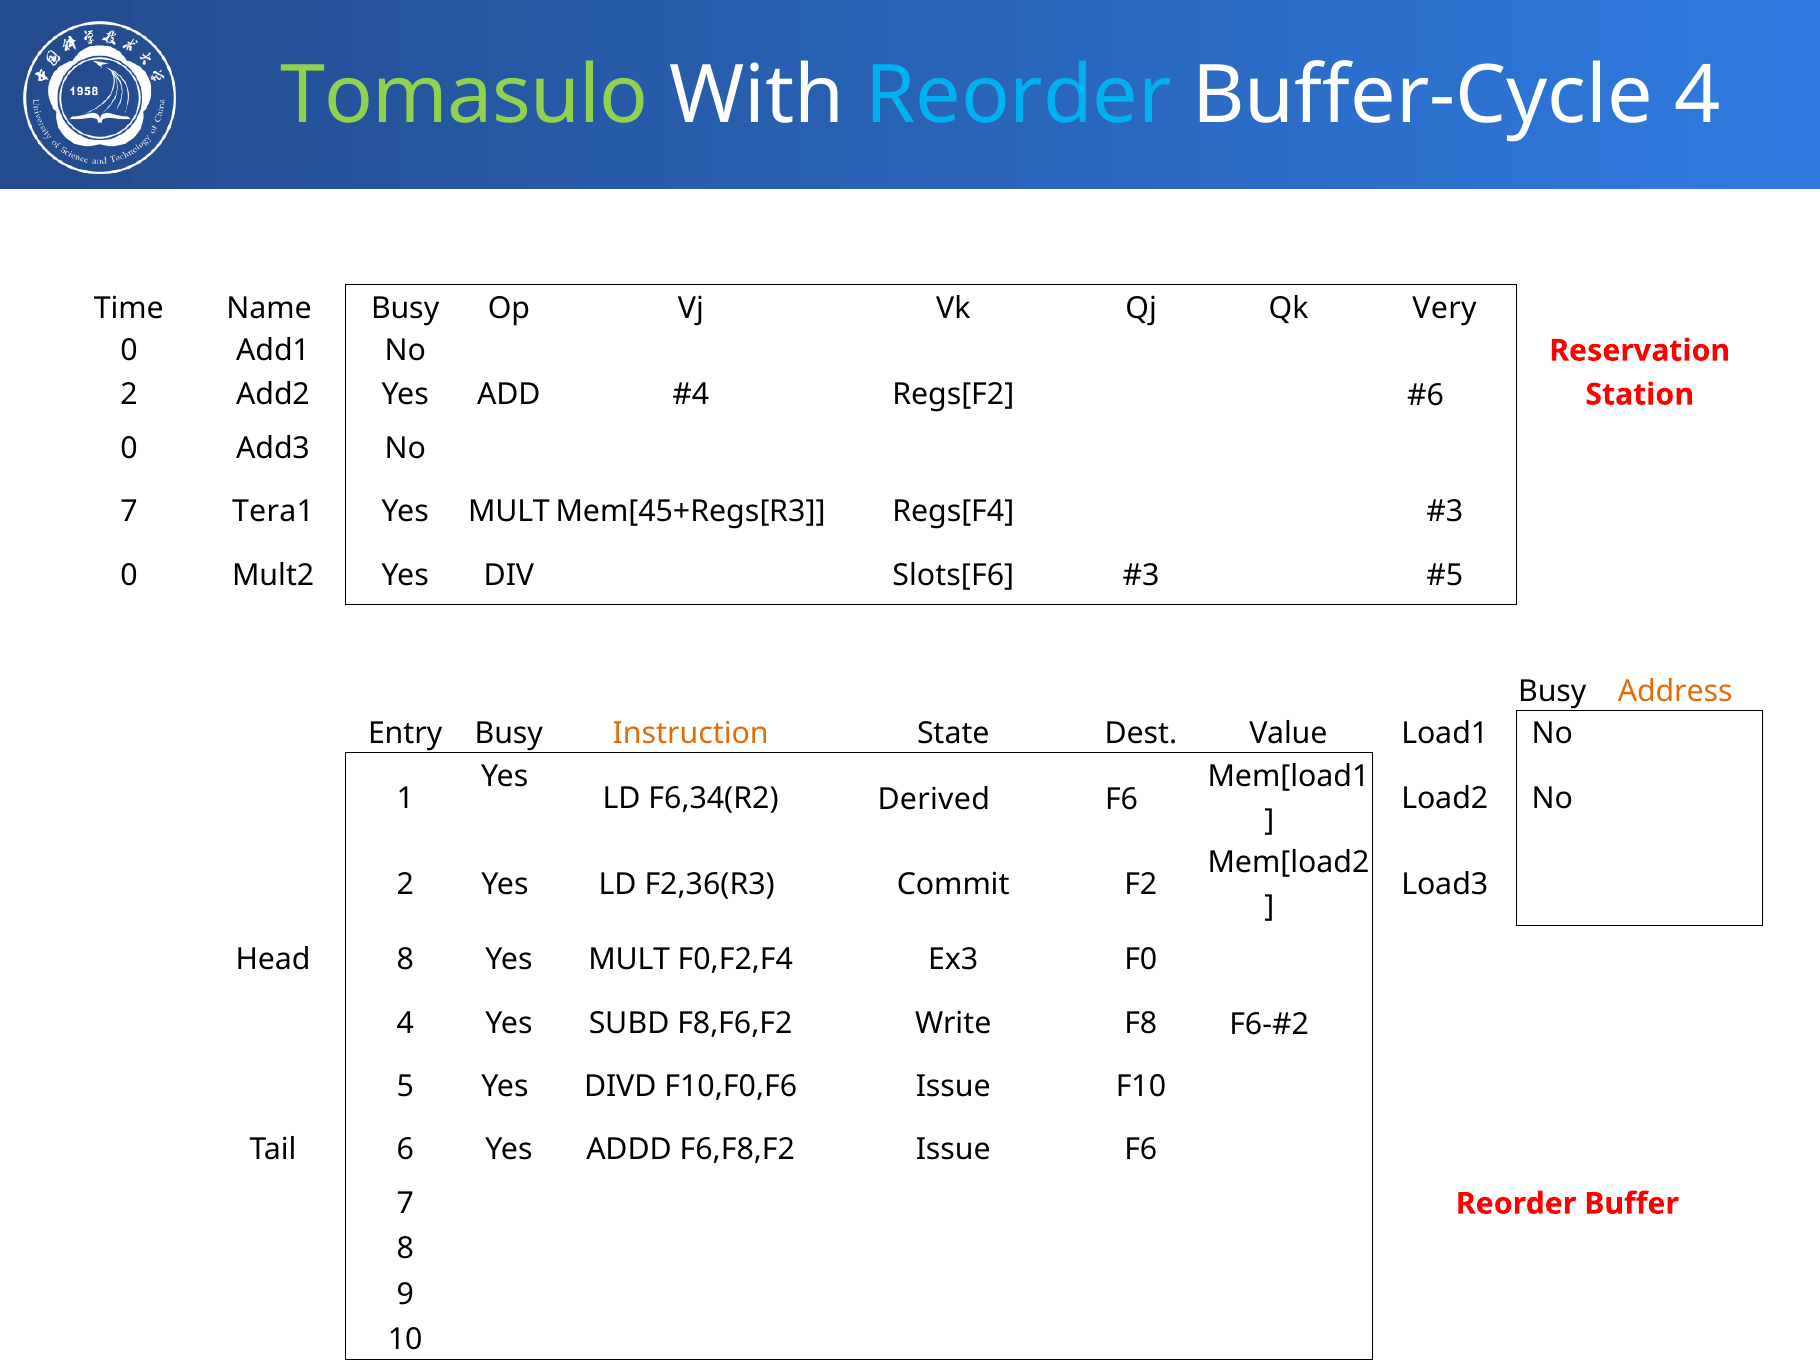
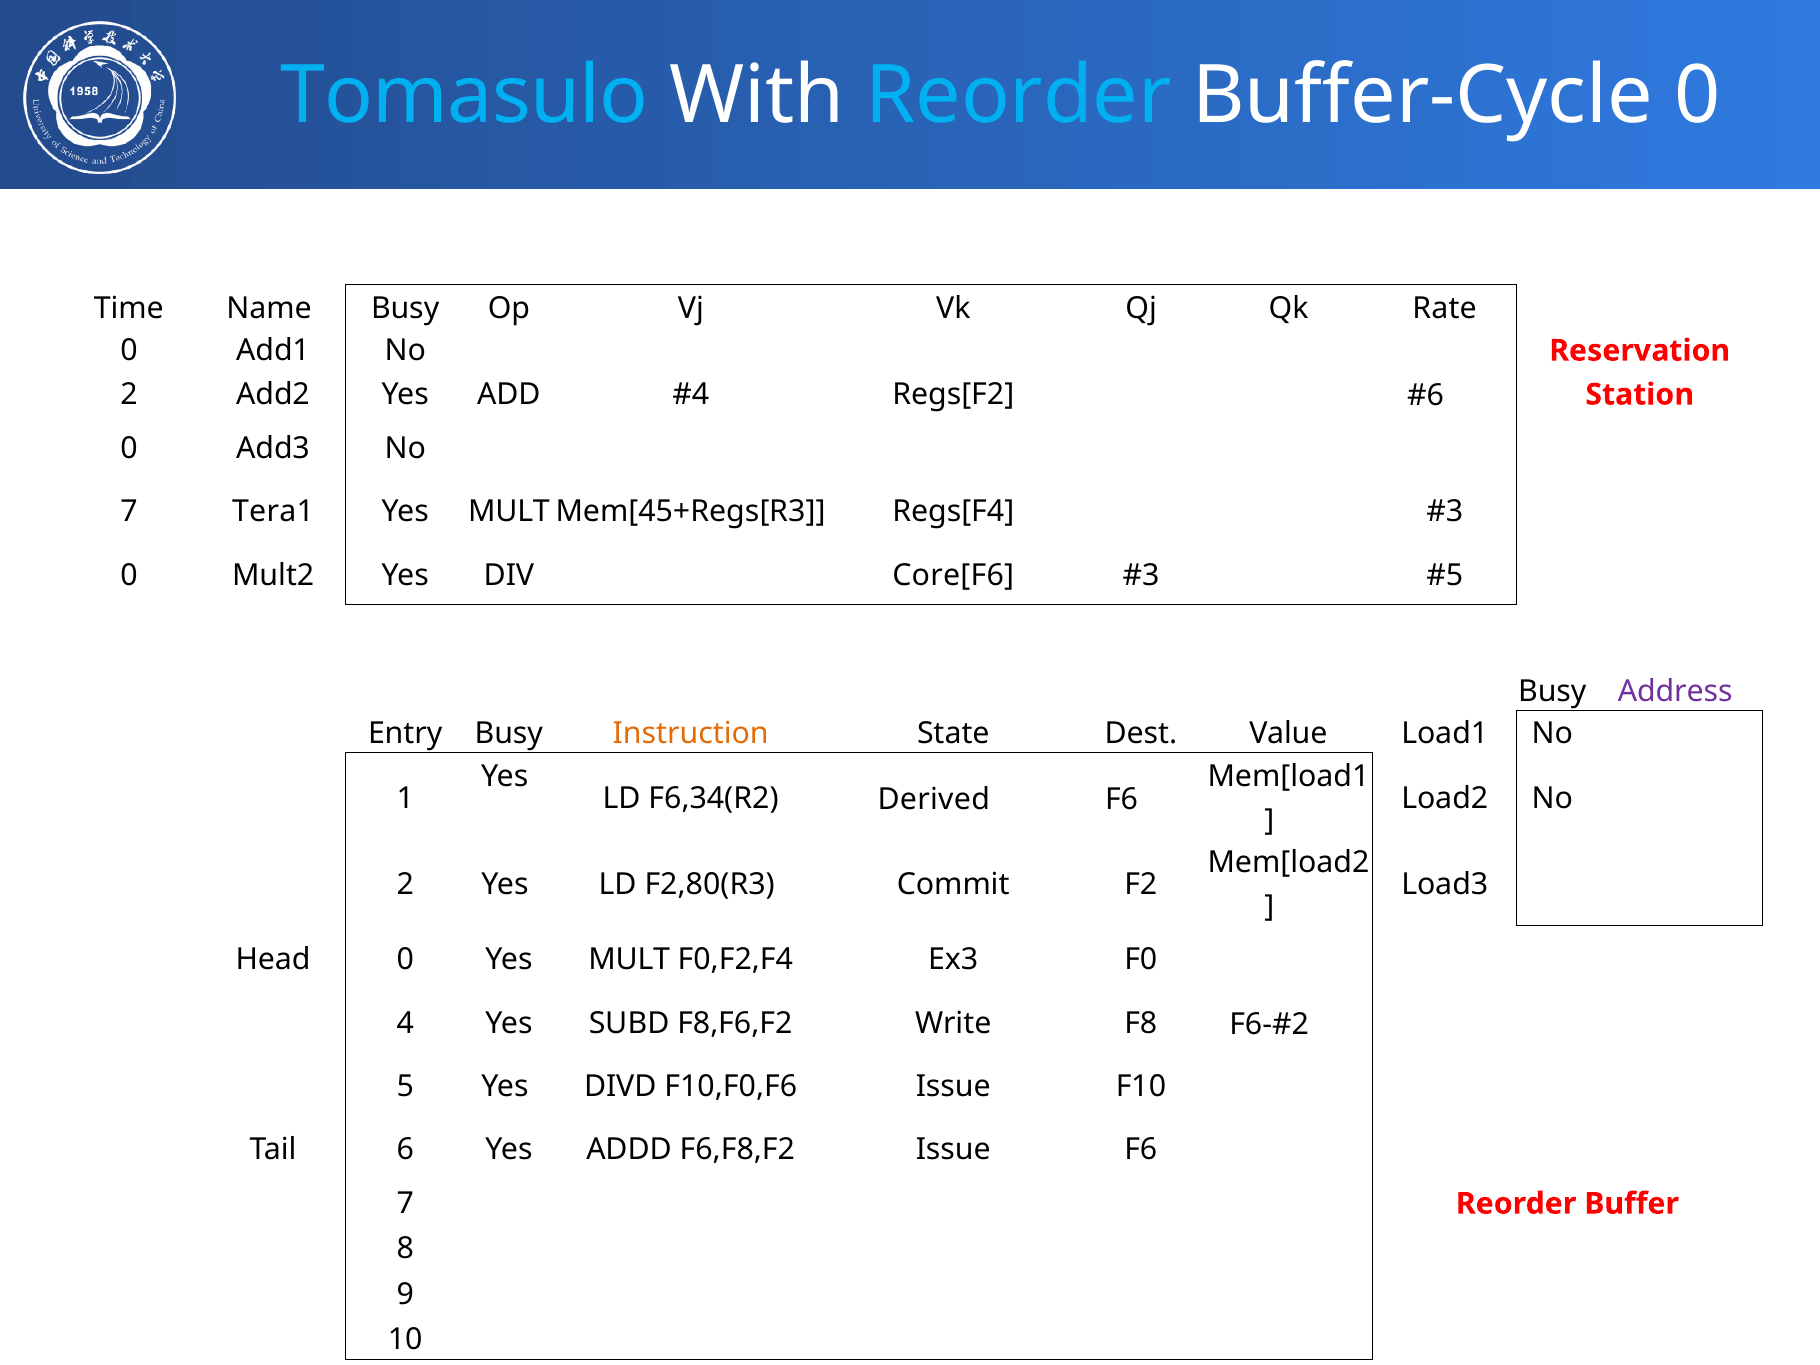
Tomasulo colour: light green -> light blue
Buffer-Cycle 4: 4 -> 0
Very: Very -> Rate
Slots[F6: Slots[F6 -> Core[F6
Address colour: orange -> purple
F2,36(R3: F2,36(R3 -> F2,80(R3
Head 8: 8 -> 0
